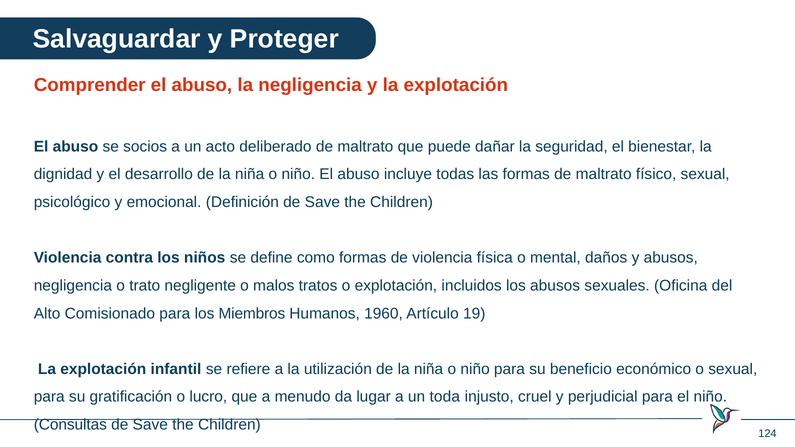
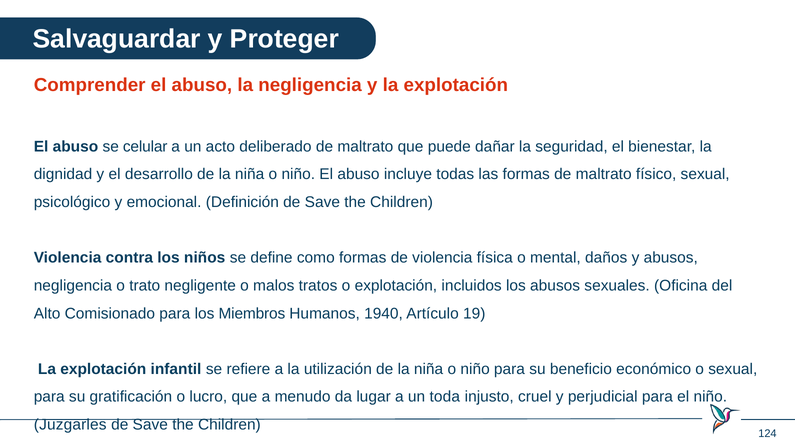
socios: socios -> celular
1960: 1960 -> 1940
Consultas: Consultas -> Juzgarles
